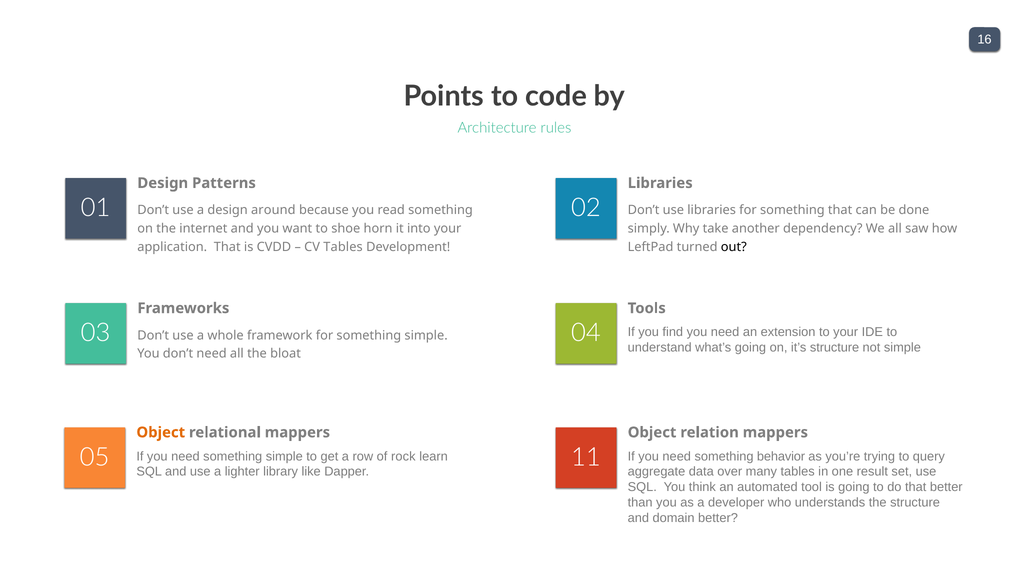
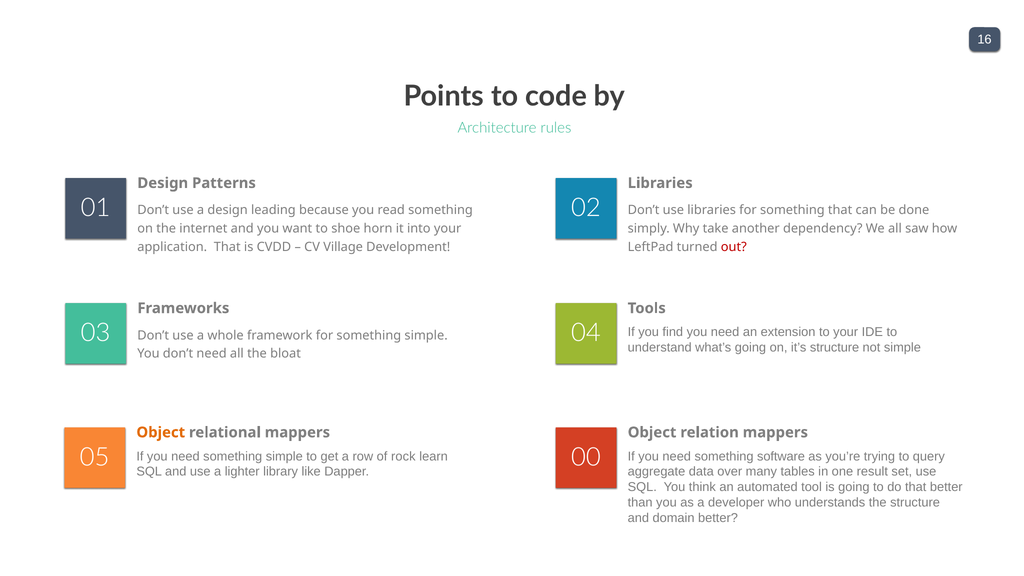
around: around -> leading
CV Tables: Tables -> Village
out colour: black -> red
behavior: behavior -> software
11: 11 -> 00
